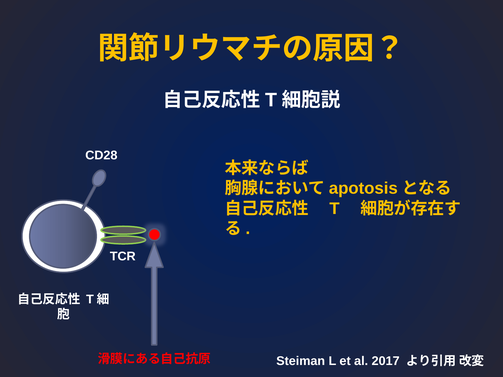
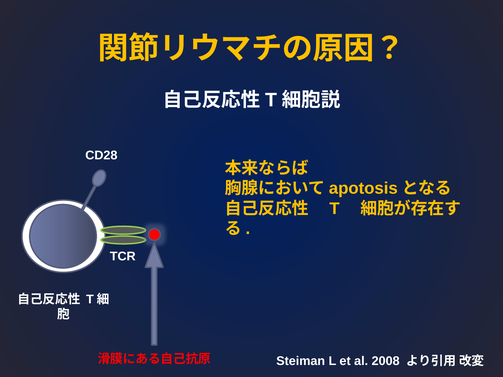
2017: 2017 -> 2008
